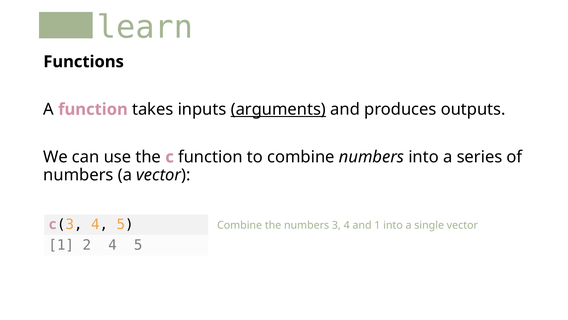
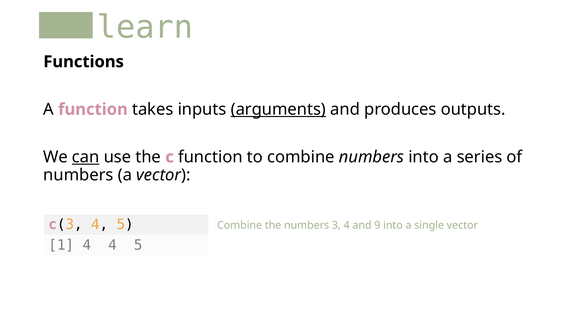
can underline: none -> present
and 1: 1 -> 9
1 2: 2 -> 4
